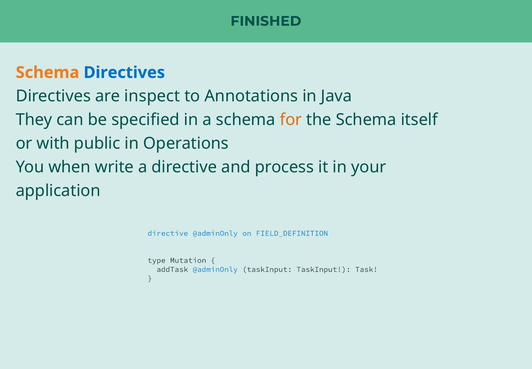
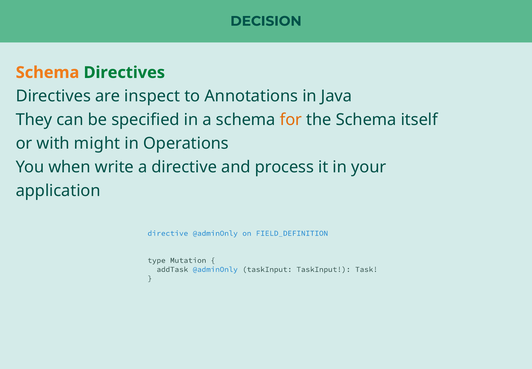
FINISHED: FINISHED -> DECISION
Directives at (124, 72) colour: blue -> green
public: public -> might
